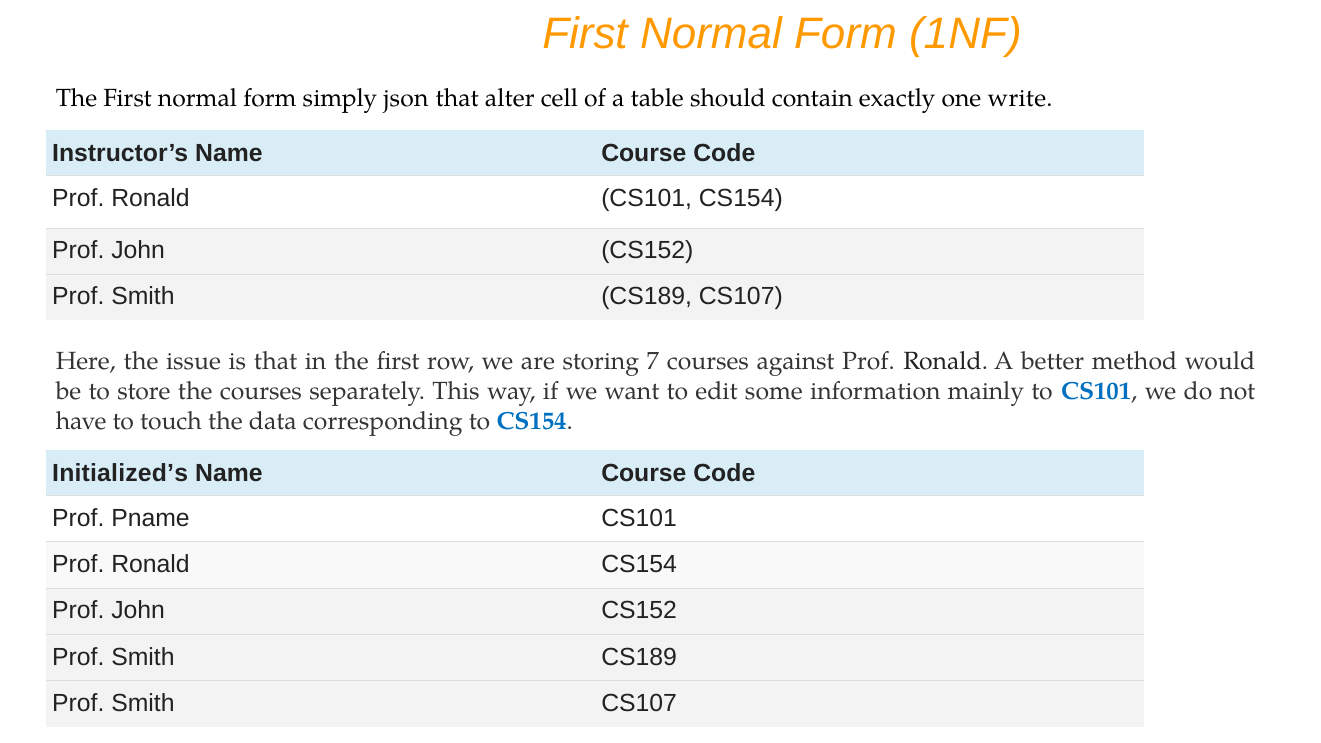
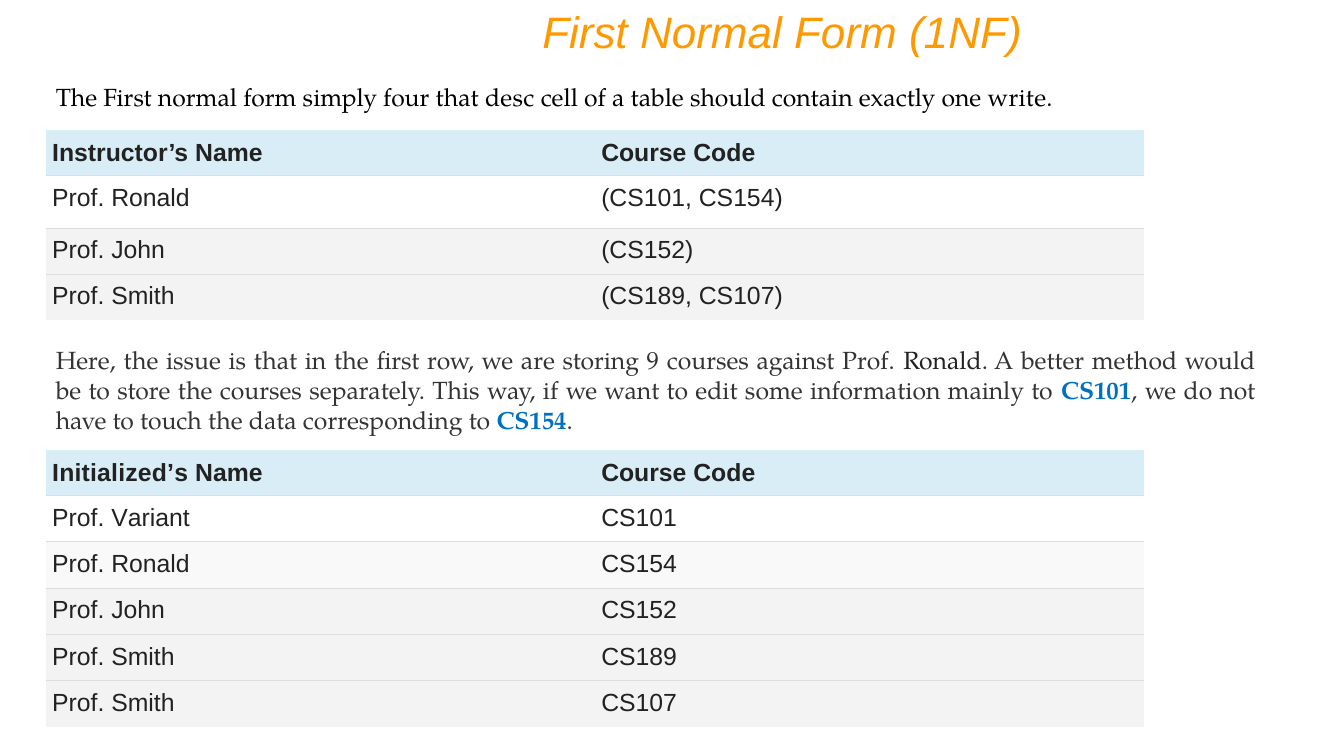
json: json -> four
alter: alter -> desc
7: 7 -> 9
Pname: Pname -> Variant
